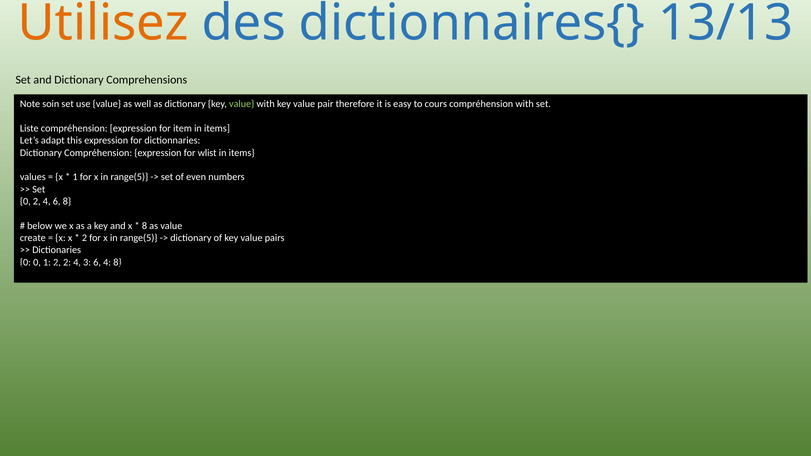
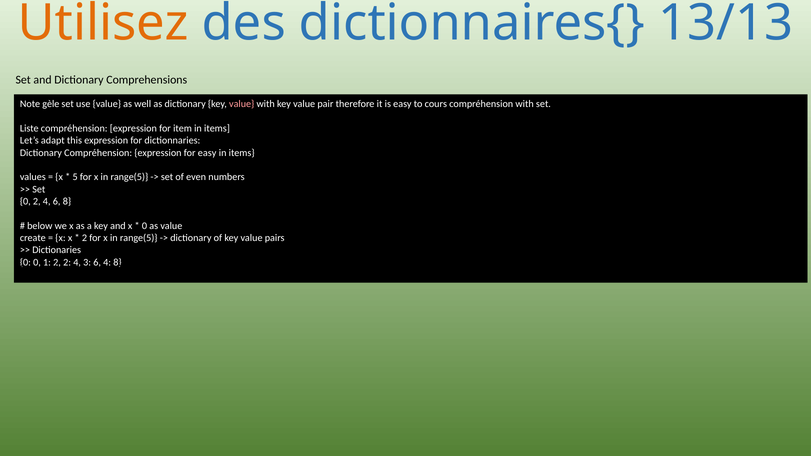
soin: soin -> gèle
value at (242, 104) colour: light green -> pink
for wlist: wlist -> easy
1 at (75, 177): 1 -> 5
8 at (144, 226): 8 -> 0
